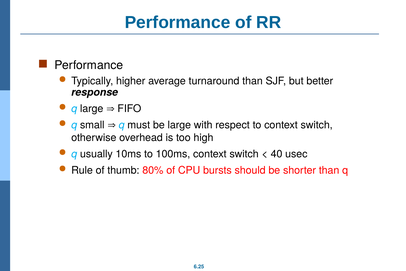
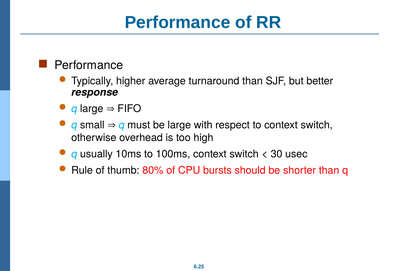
40: 40 -> 30
